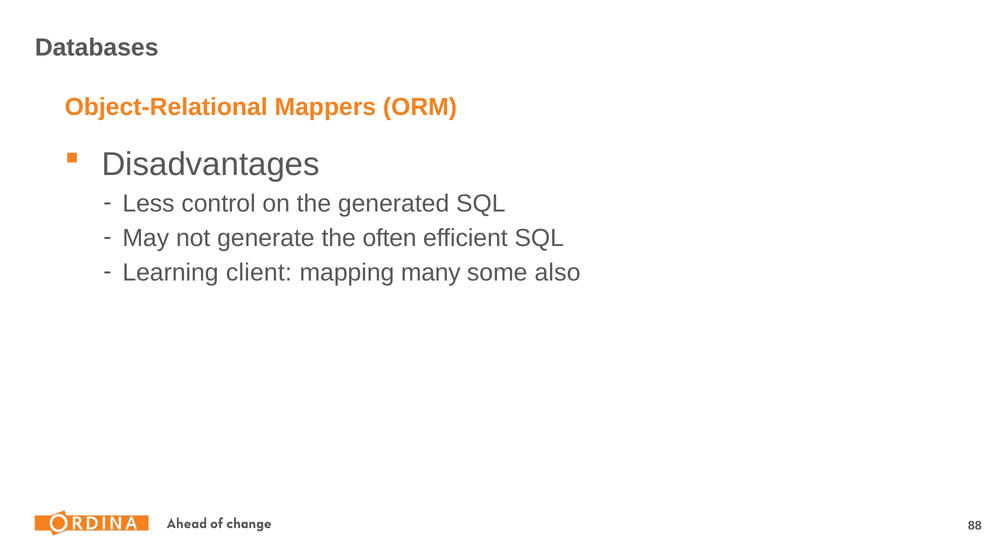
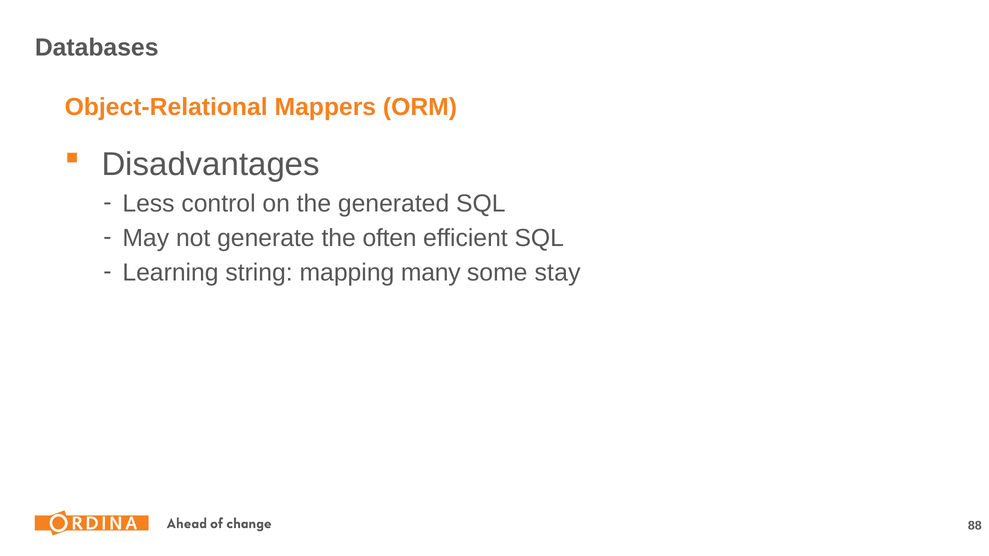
client: client -> string
also: also -> stay
